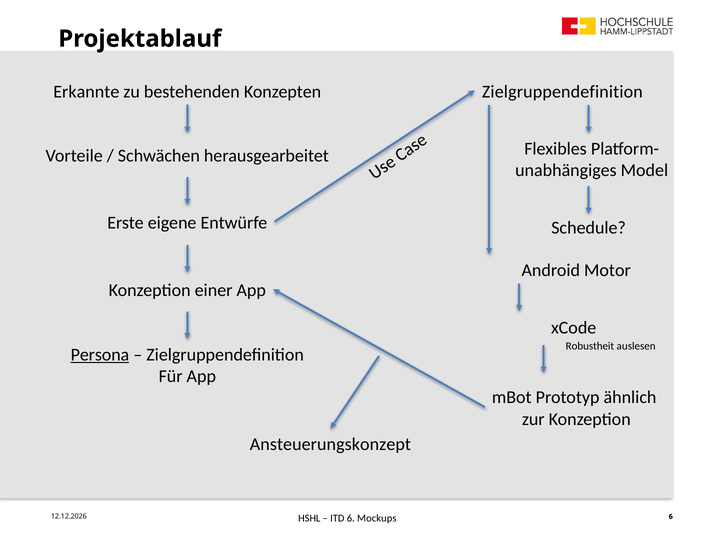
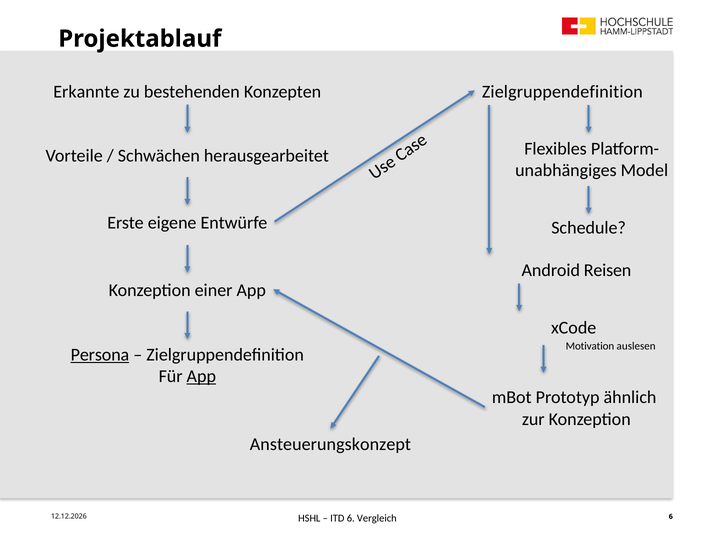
Motor: Motor -> Reisen
Robustheit: Robustheit -> Motivation
App at (201, 376) underline: none -> present
Mockups: Mockups -> Vergleich
